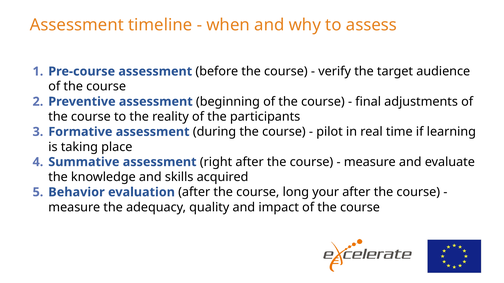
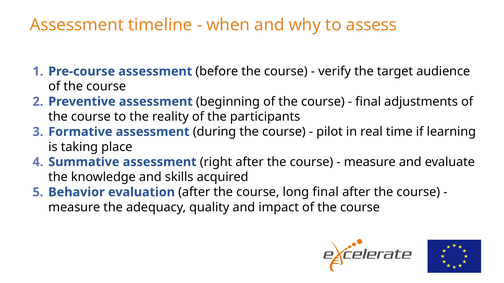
long your: your -> final
